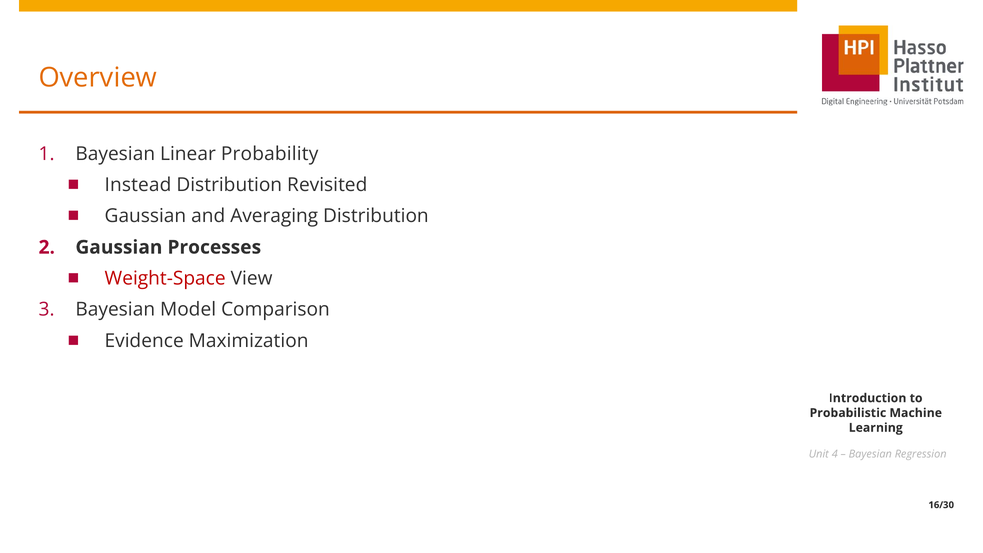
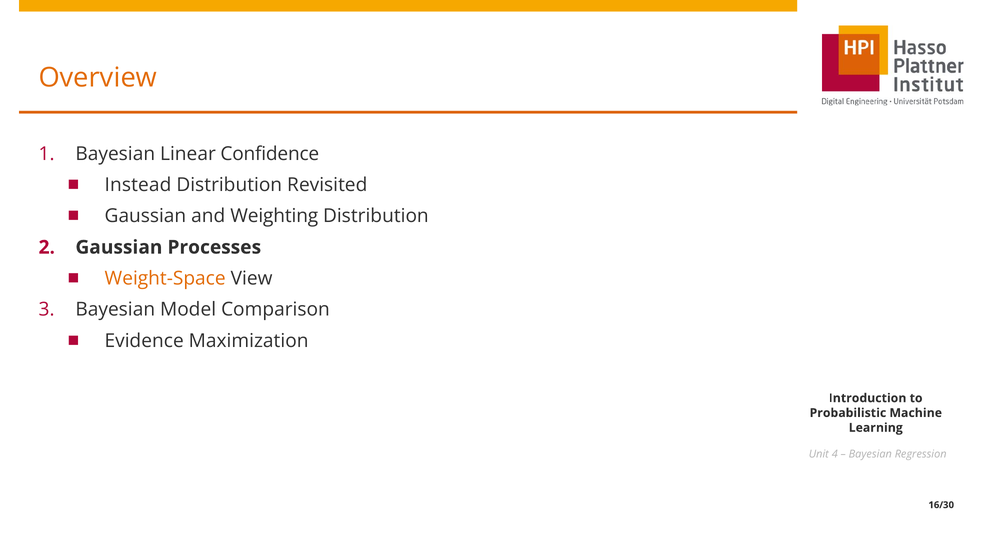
Probability: Probability -> Confidence
Averaging: Averaging -> Weighting
Weight-Space colour: red -> orange
